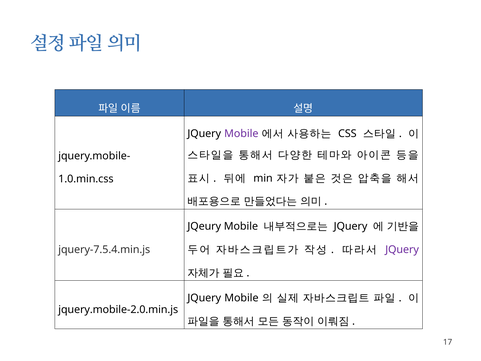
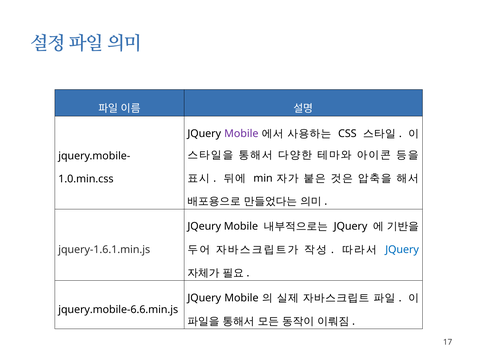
JQuery at (402, 250) colour: purple -> blue
jquery-7.5.4.min.js: jquery-7.5.4.min.js -> jquery-1.6.1.min.js
jquery.mobile-2.0.min.js: jquery.mobile-2.0.min.js -> jquery.mobile-6.6.min.js
